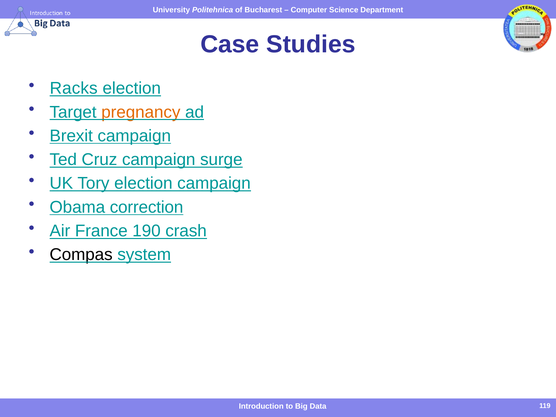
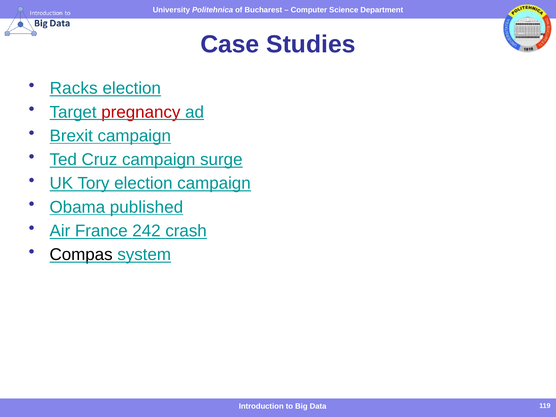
pregnancy colour: orange -> red
correction: correction -> published
190: 190 -> 242
